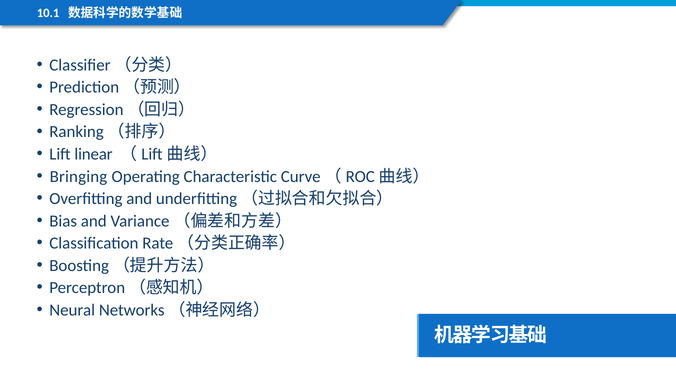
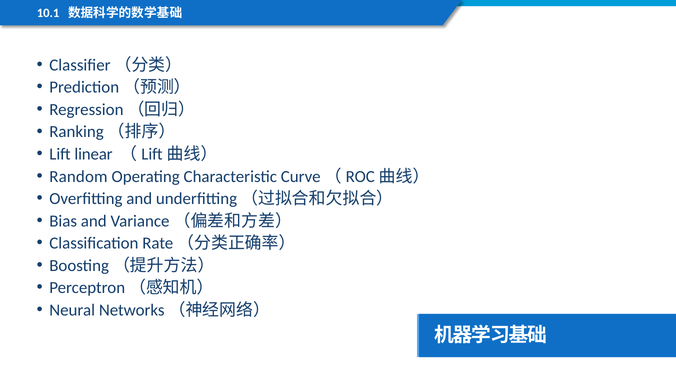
Bringing: Bringing -> Random
